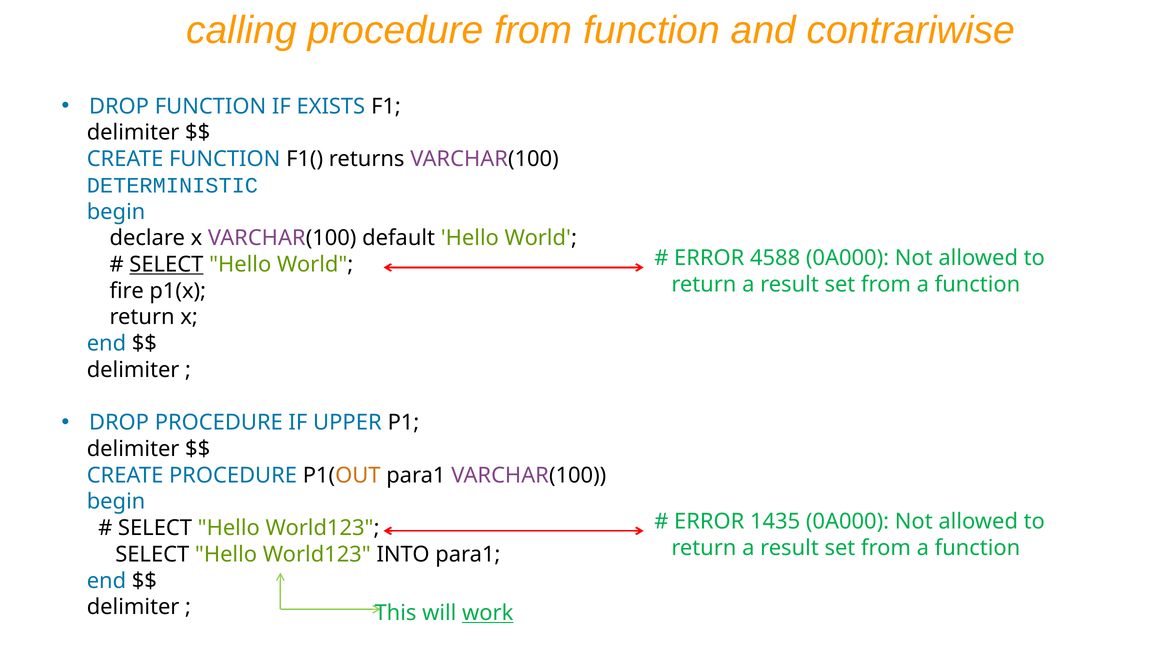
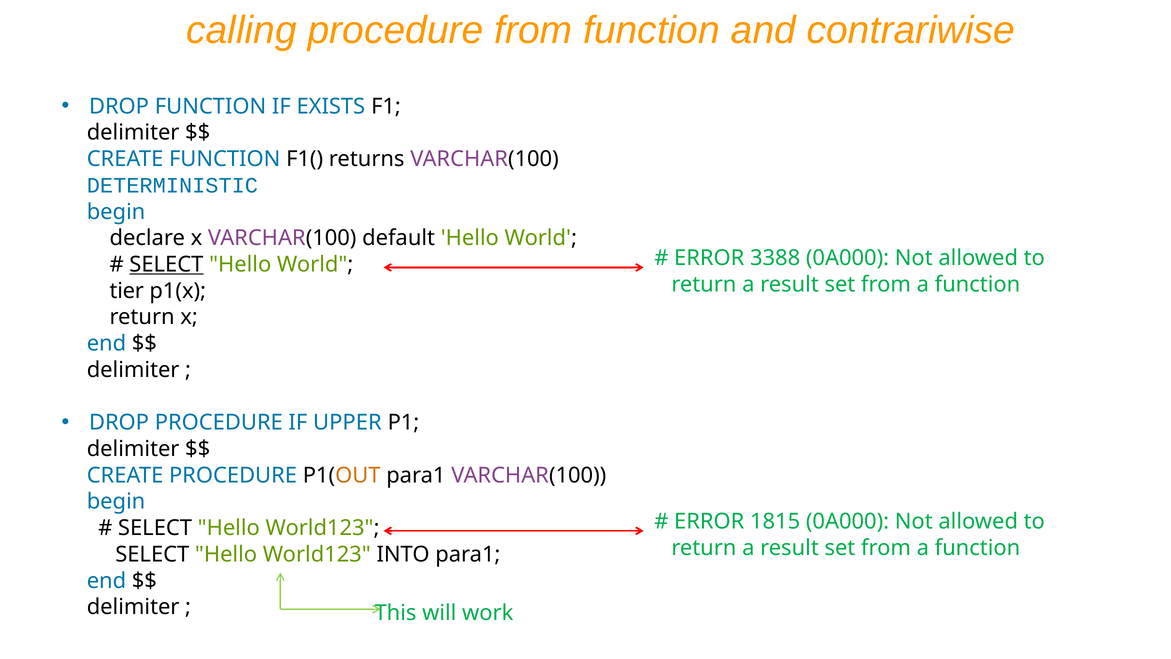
4588: 4588 -> 3388
fire: fire -> tier
1435: 1435 -> 1815
work underline: present -> none
